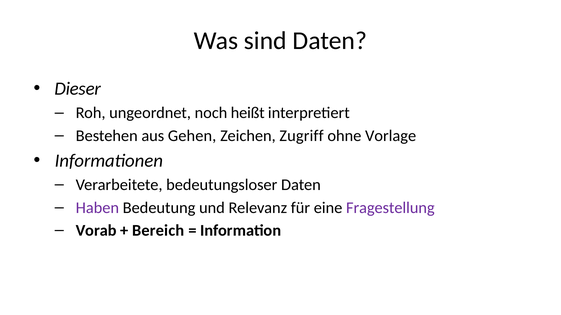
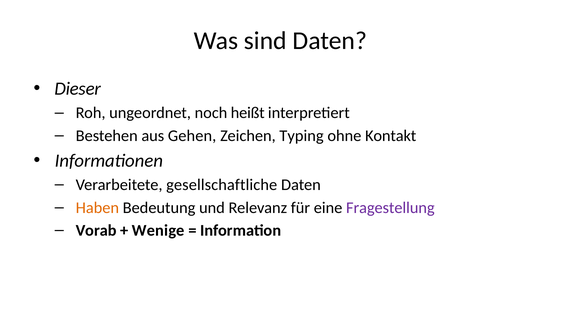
Zugriff: Zugriff -> Typing
Vorlage: Vorlage -> Kontakt
bedeutungsloser: bedeutungsloser -> gesellschaftliche
Haben colour: purple -> orange
Bereich: Bereich -> Wenige
